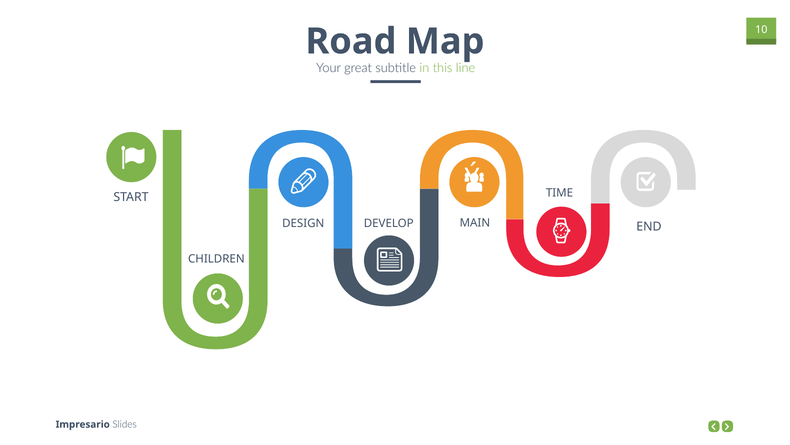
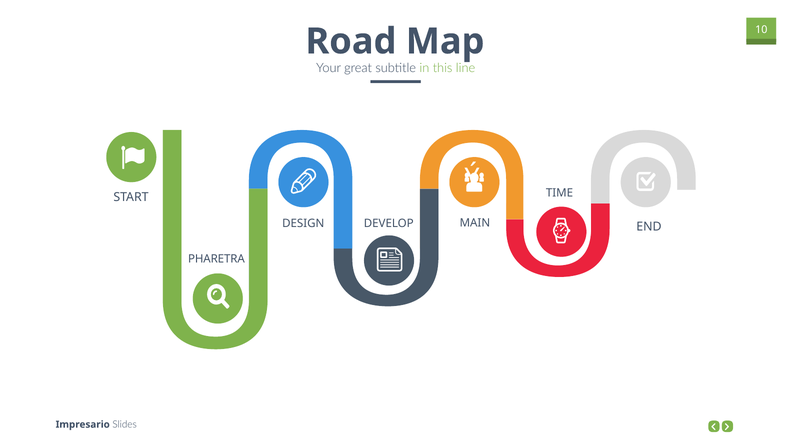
CHILDREN: CHILDREN -> PHARETRA
